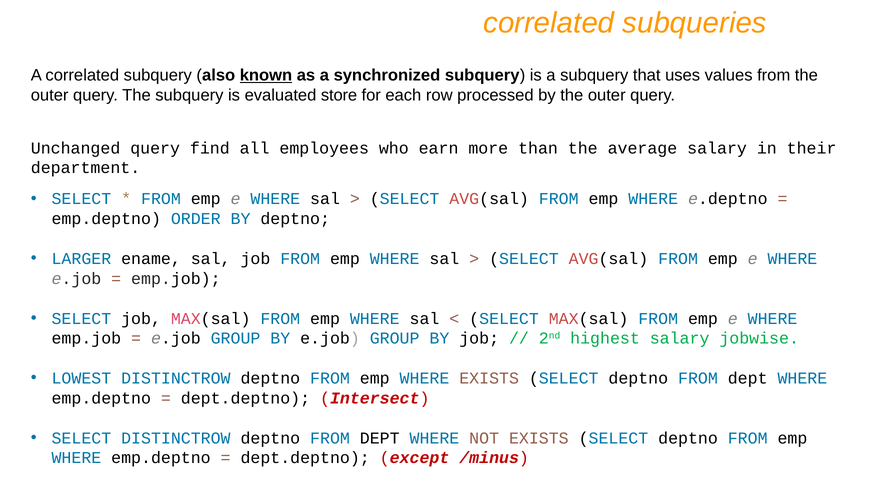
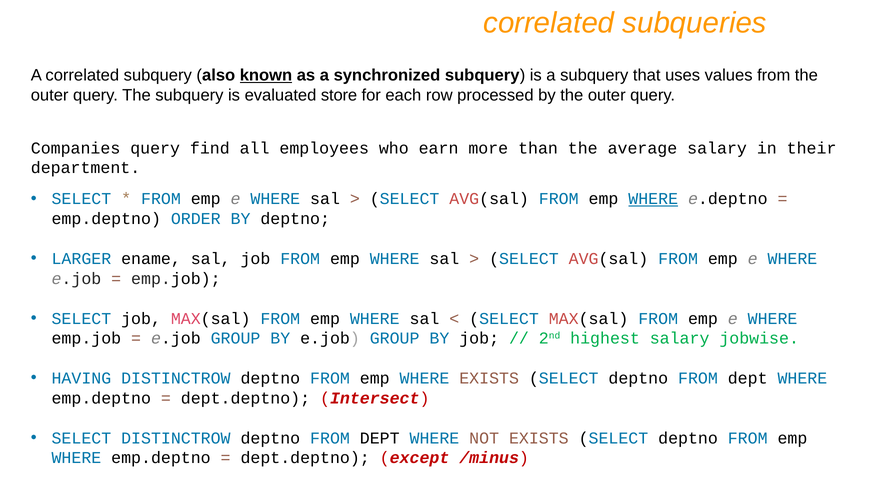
Unchanged: Unchanged -> Companies
WHERE at (653, 199) underline: none -> present
LOWEST: LOWEST -> HAVING
